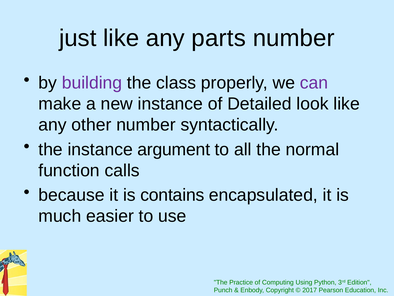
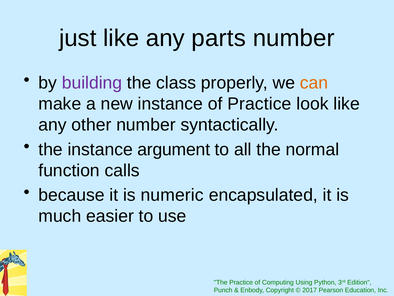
can colour: purple -> orange
of Detailed: Detailed -> Practice
contains: contains -> numeric
